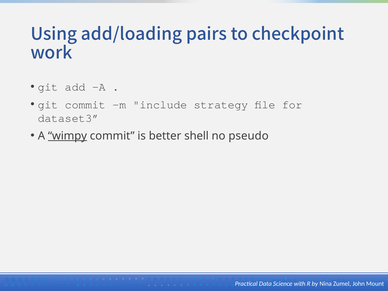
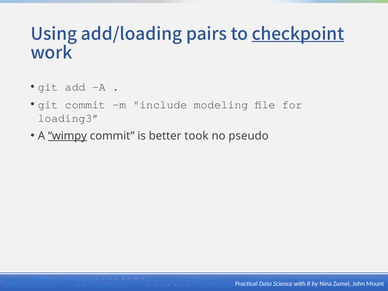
checkpoint underline: none -> present
strategy: strategy -> modeling
dataset3: dataset3 -> loading3
shell: shell -> took
